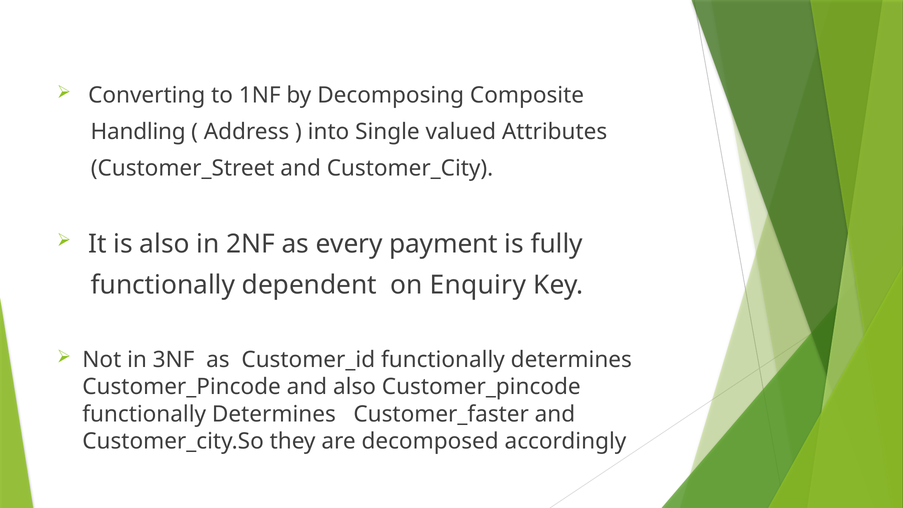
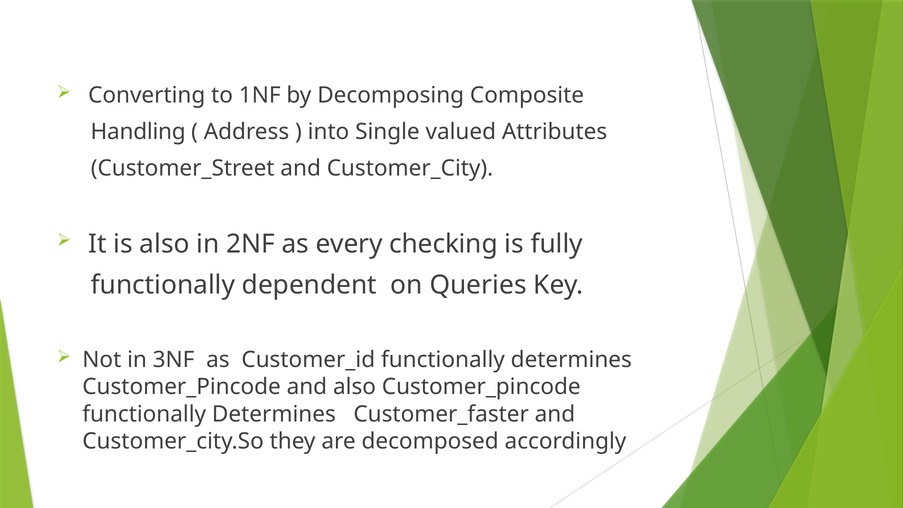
payment: payment -> checking
Enquiry: Enquiry -> Queries
